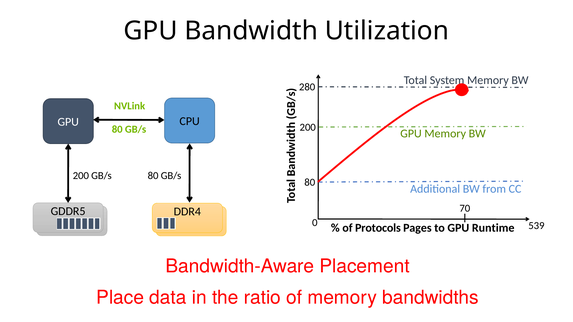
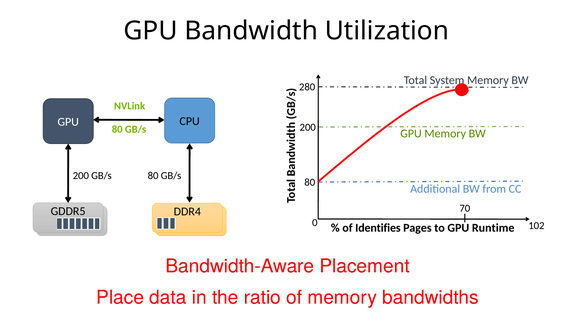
539: 539 -> 102
Protocols: Protocols -> Identifies
